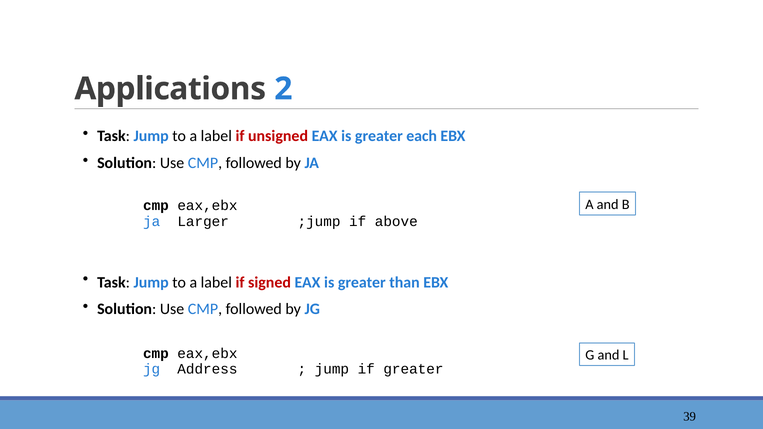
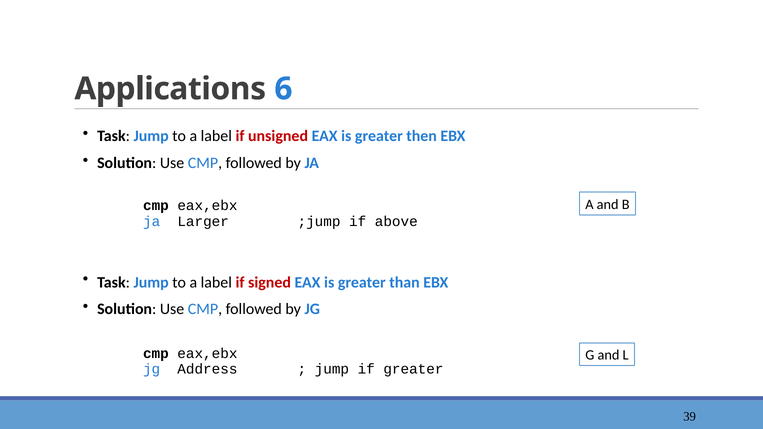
2: 2 -> 6
each: each -> then
